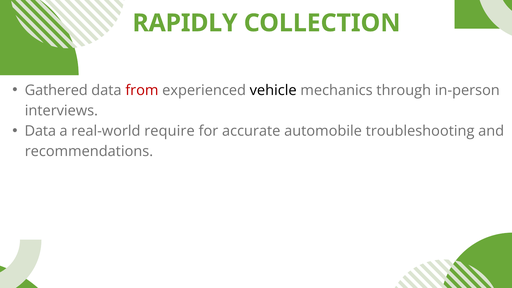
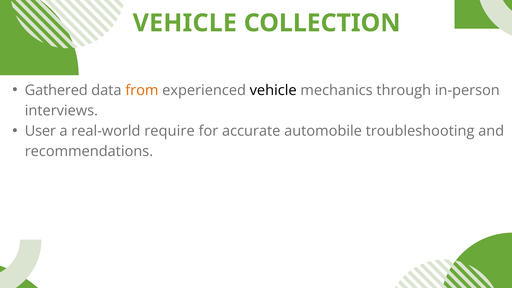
RAPIDLY at (185, 23): RAPIDLY -> VEHICLE
from colour: red -> orange
Data at (40, 131): Data -> User
